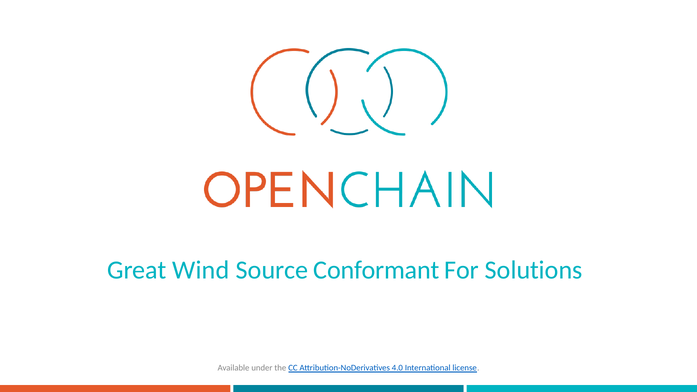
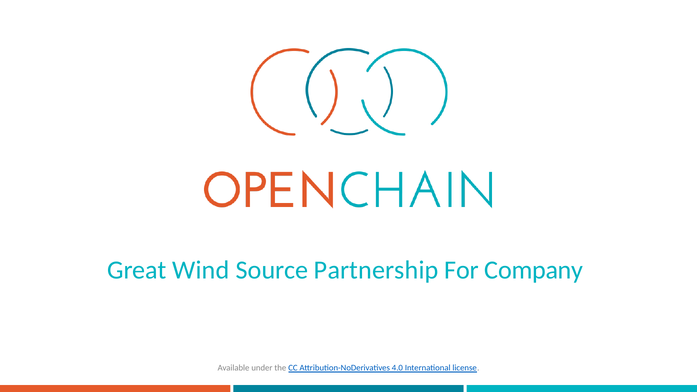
Conformant: Conformant -> Partnership
Solutions: Solutions -> Company
